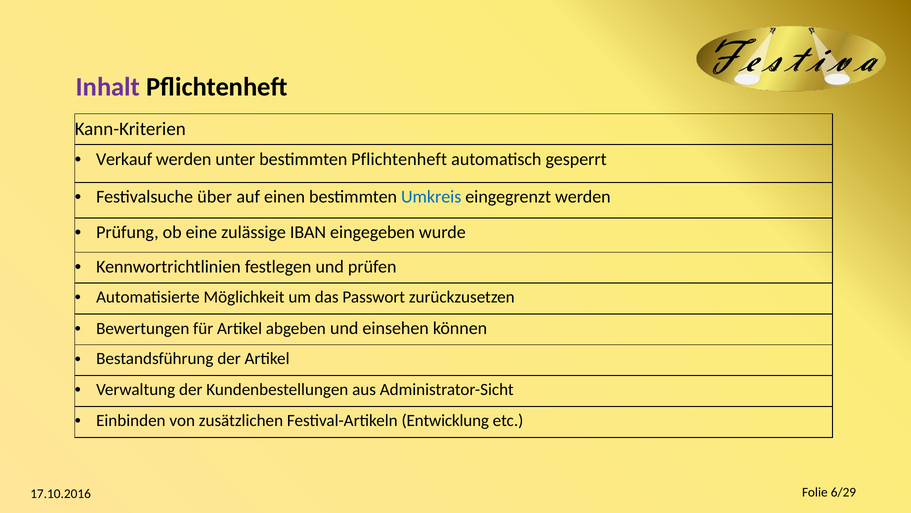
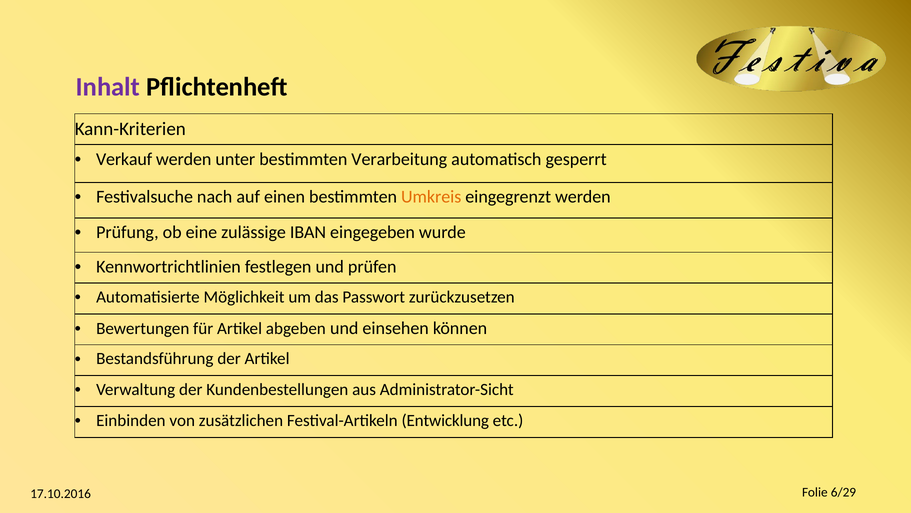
bestimmten Pflichtenheft: Pflichtenheft -> Verarbeitung
über: über -> nach
Umkreis colour: blue -> orange
